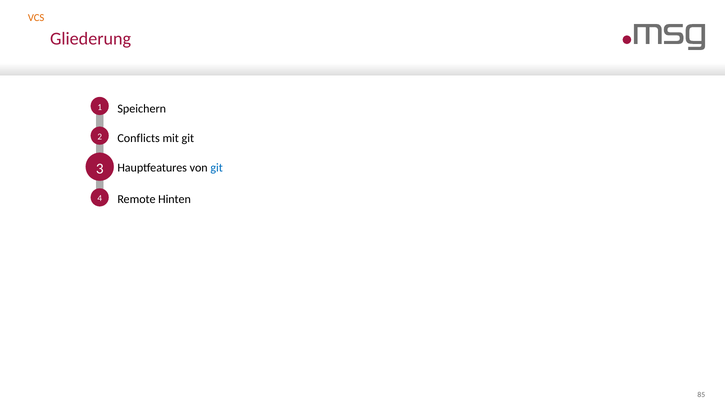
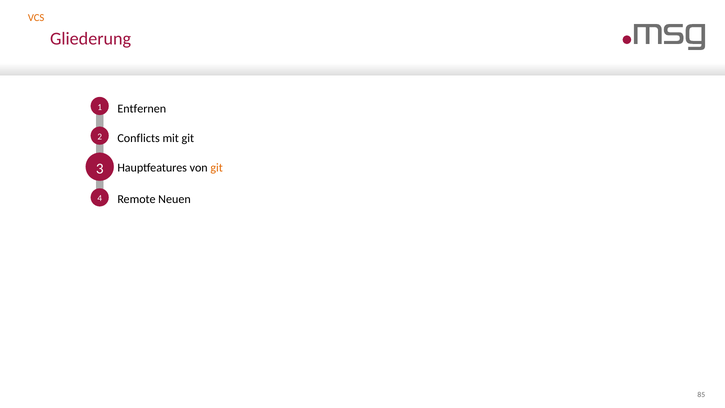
Speichern: Speichern -> Entfernen
git at (217, 168) colour: blue -> orange
Hinten: Hinten -> Neuen
